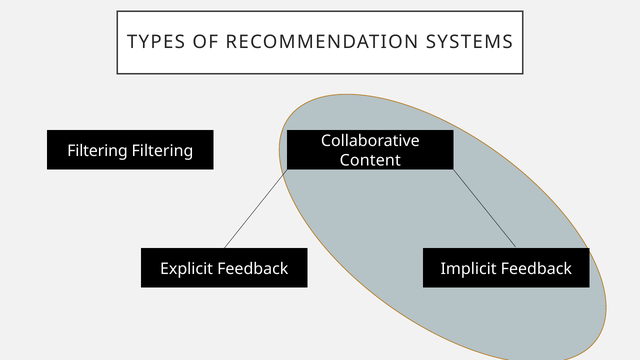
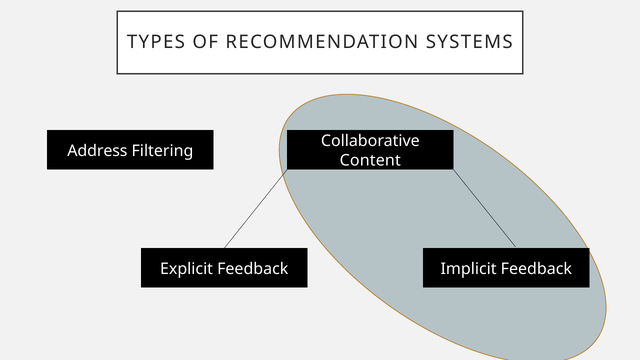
Filtering at (97, 151): Filtering -> Address
